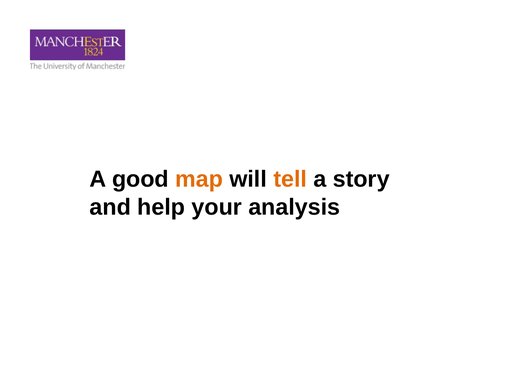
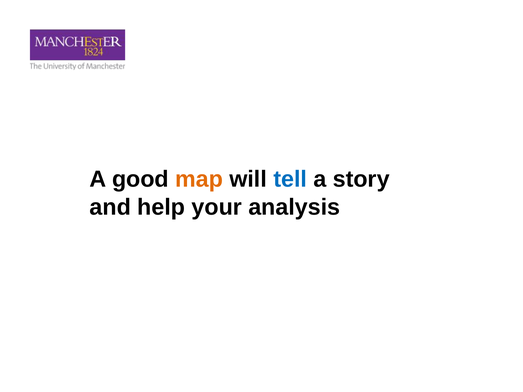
tell colour: orange -> blue
